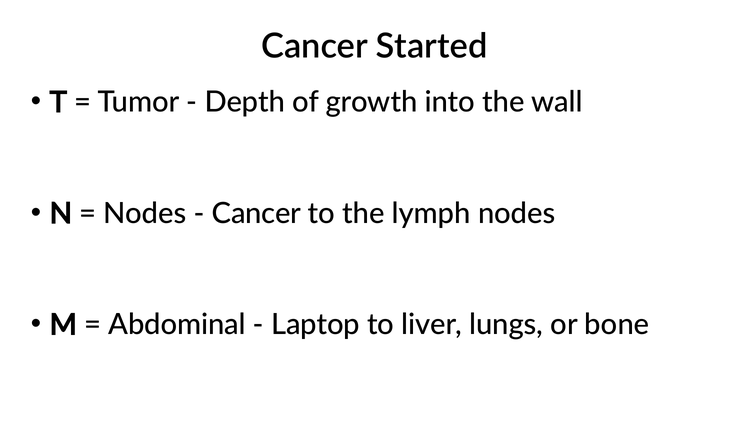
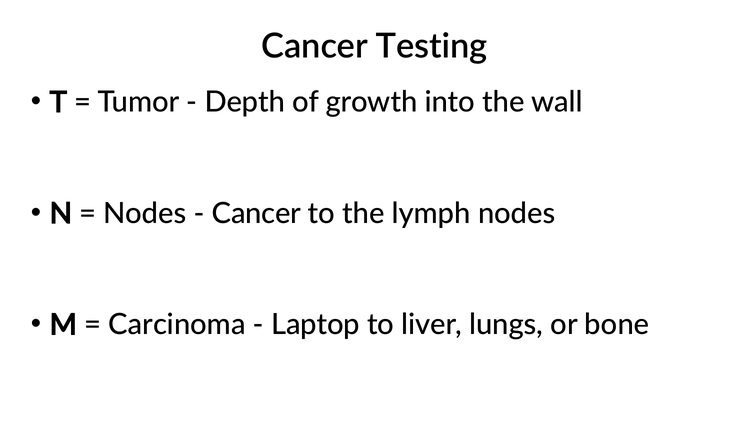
Started: Started -> Testing
Abdominal: Abdominal -> Carcinoma
